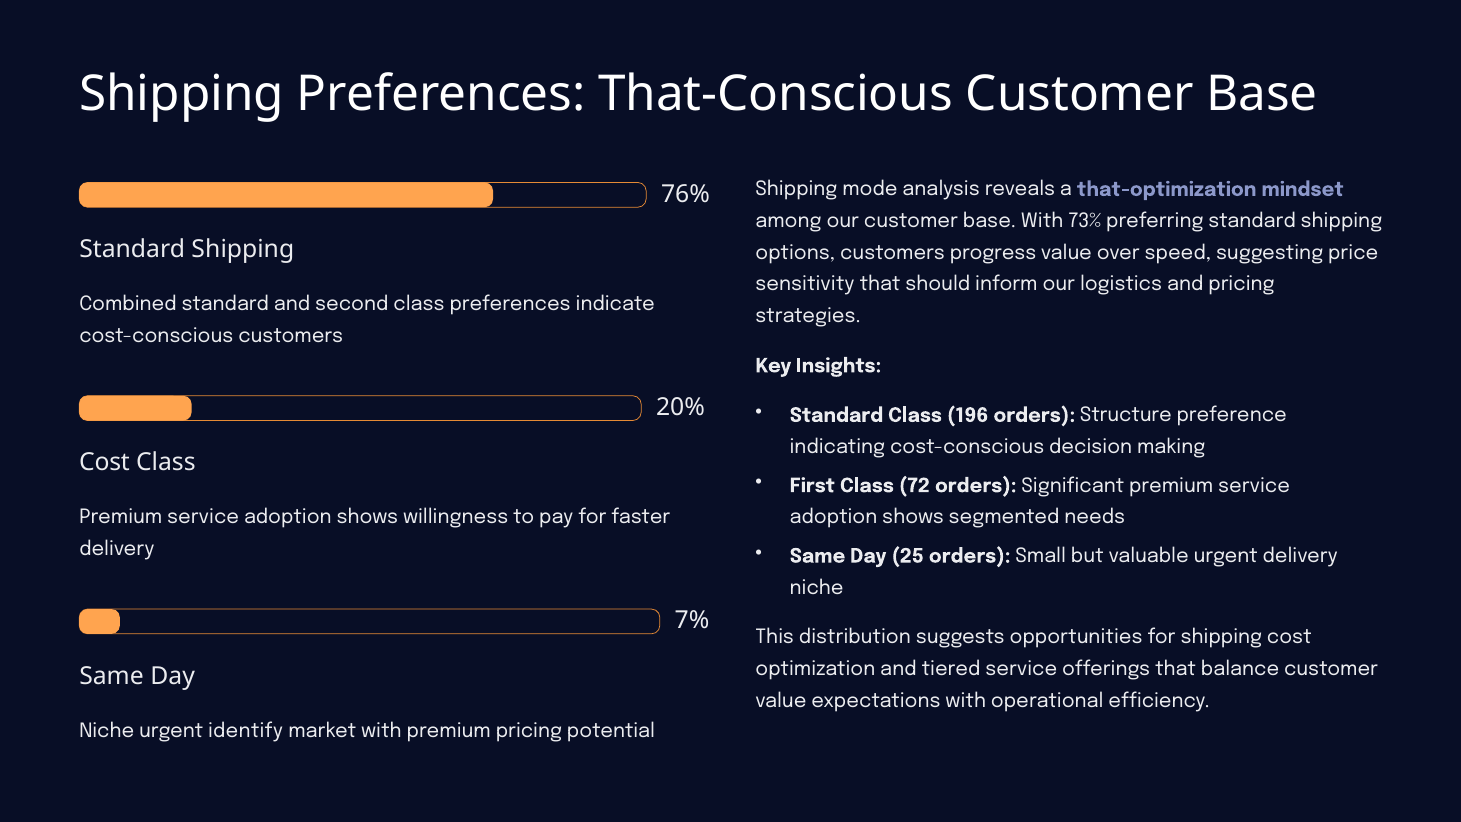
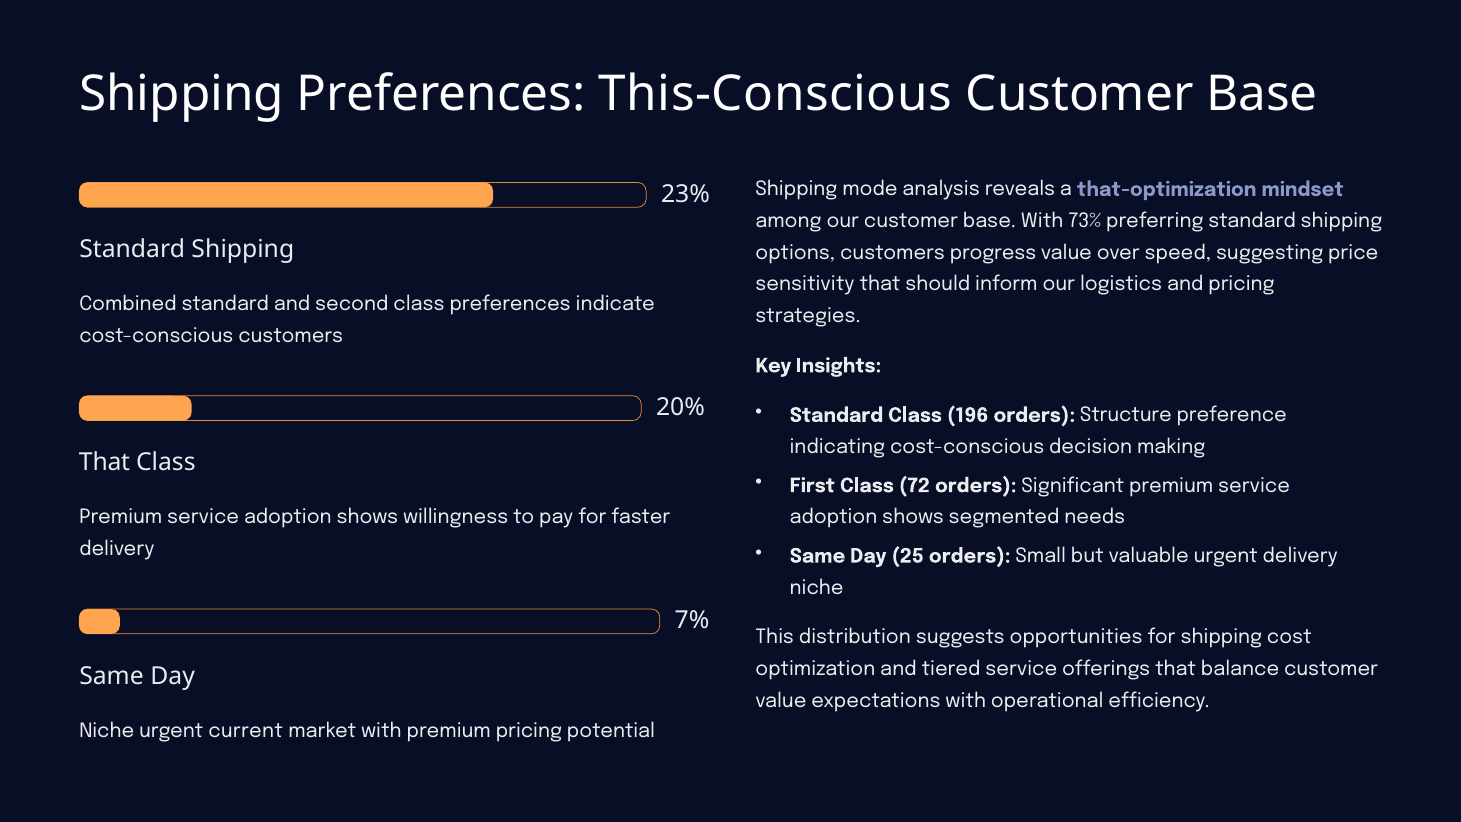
That-Conscious: That-Conscious -> This-Conscious
76%: 76% -> 23%
Cost at (105, 462): Cost -> That
identify: identify -> current
